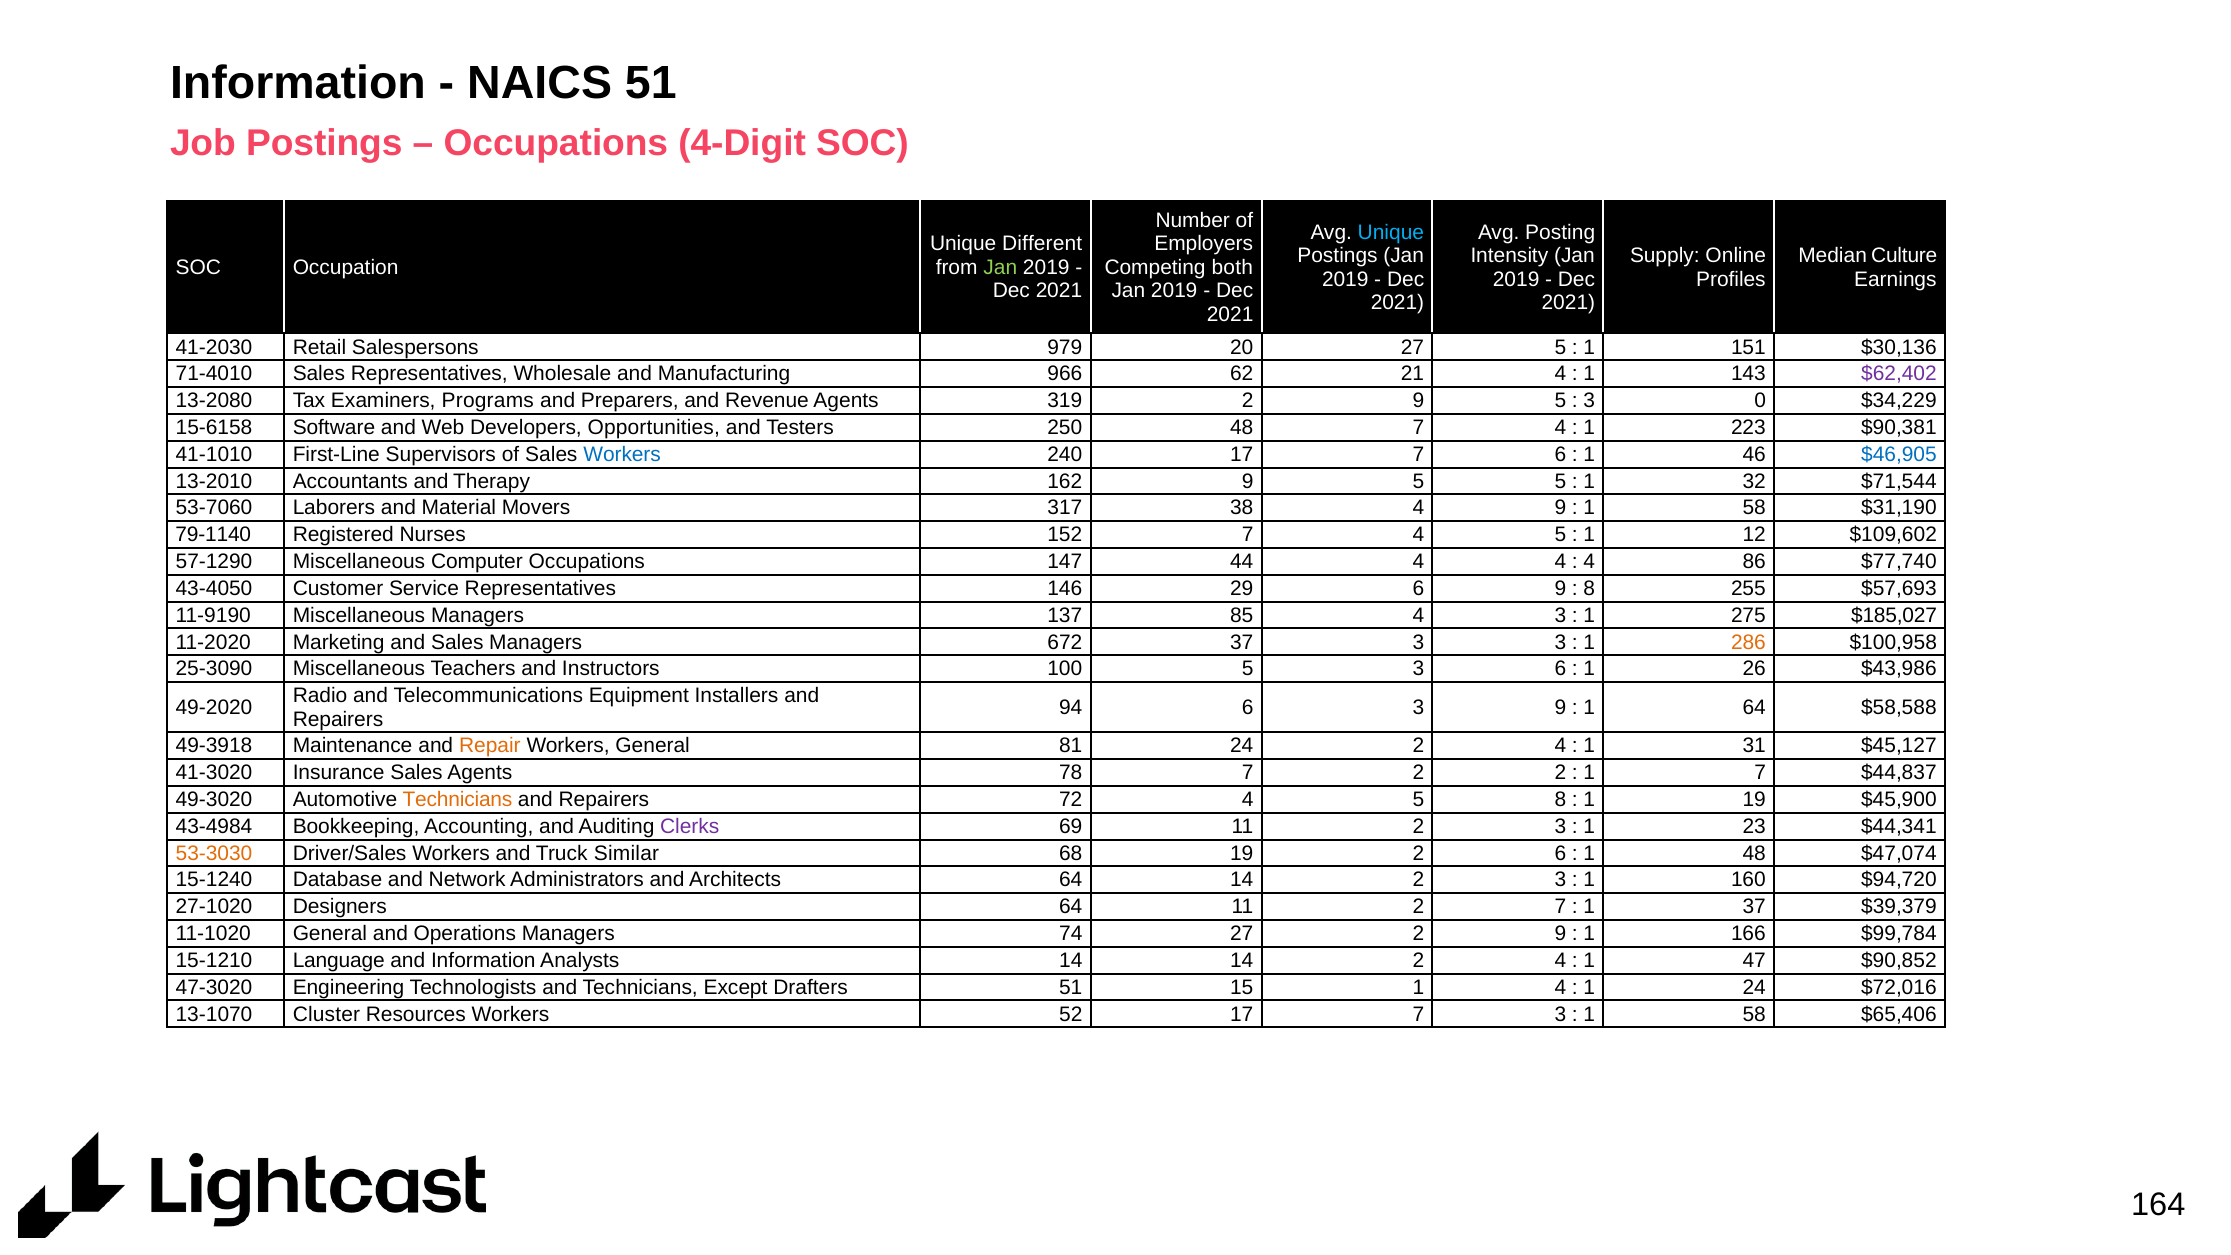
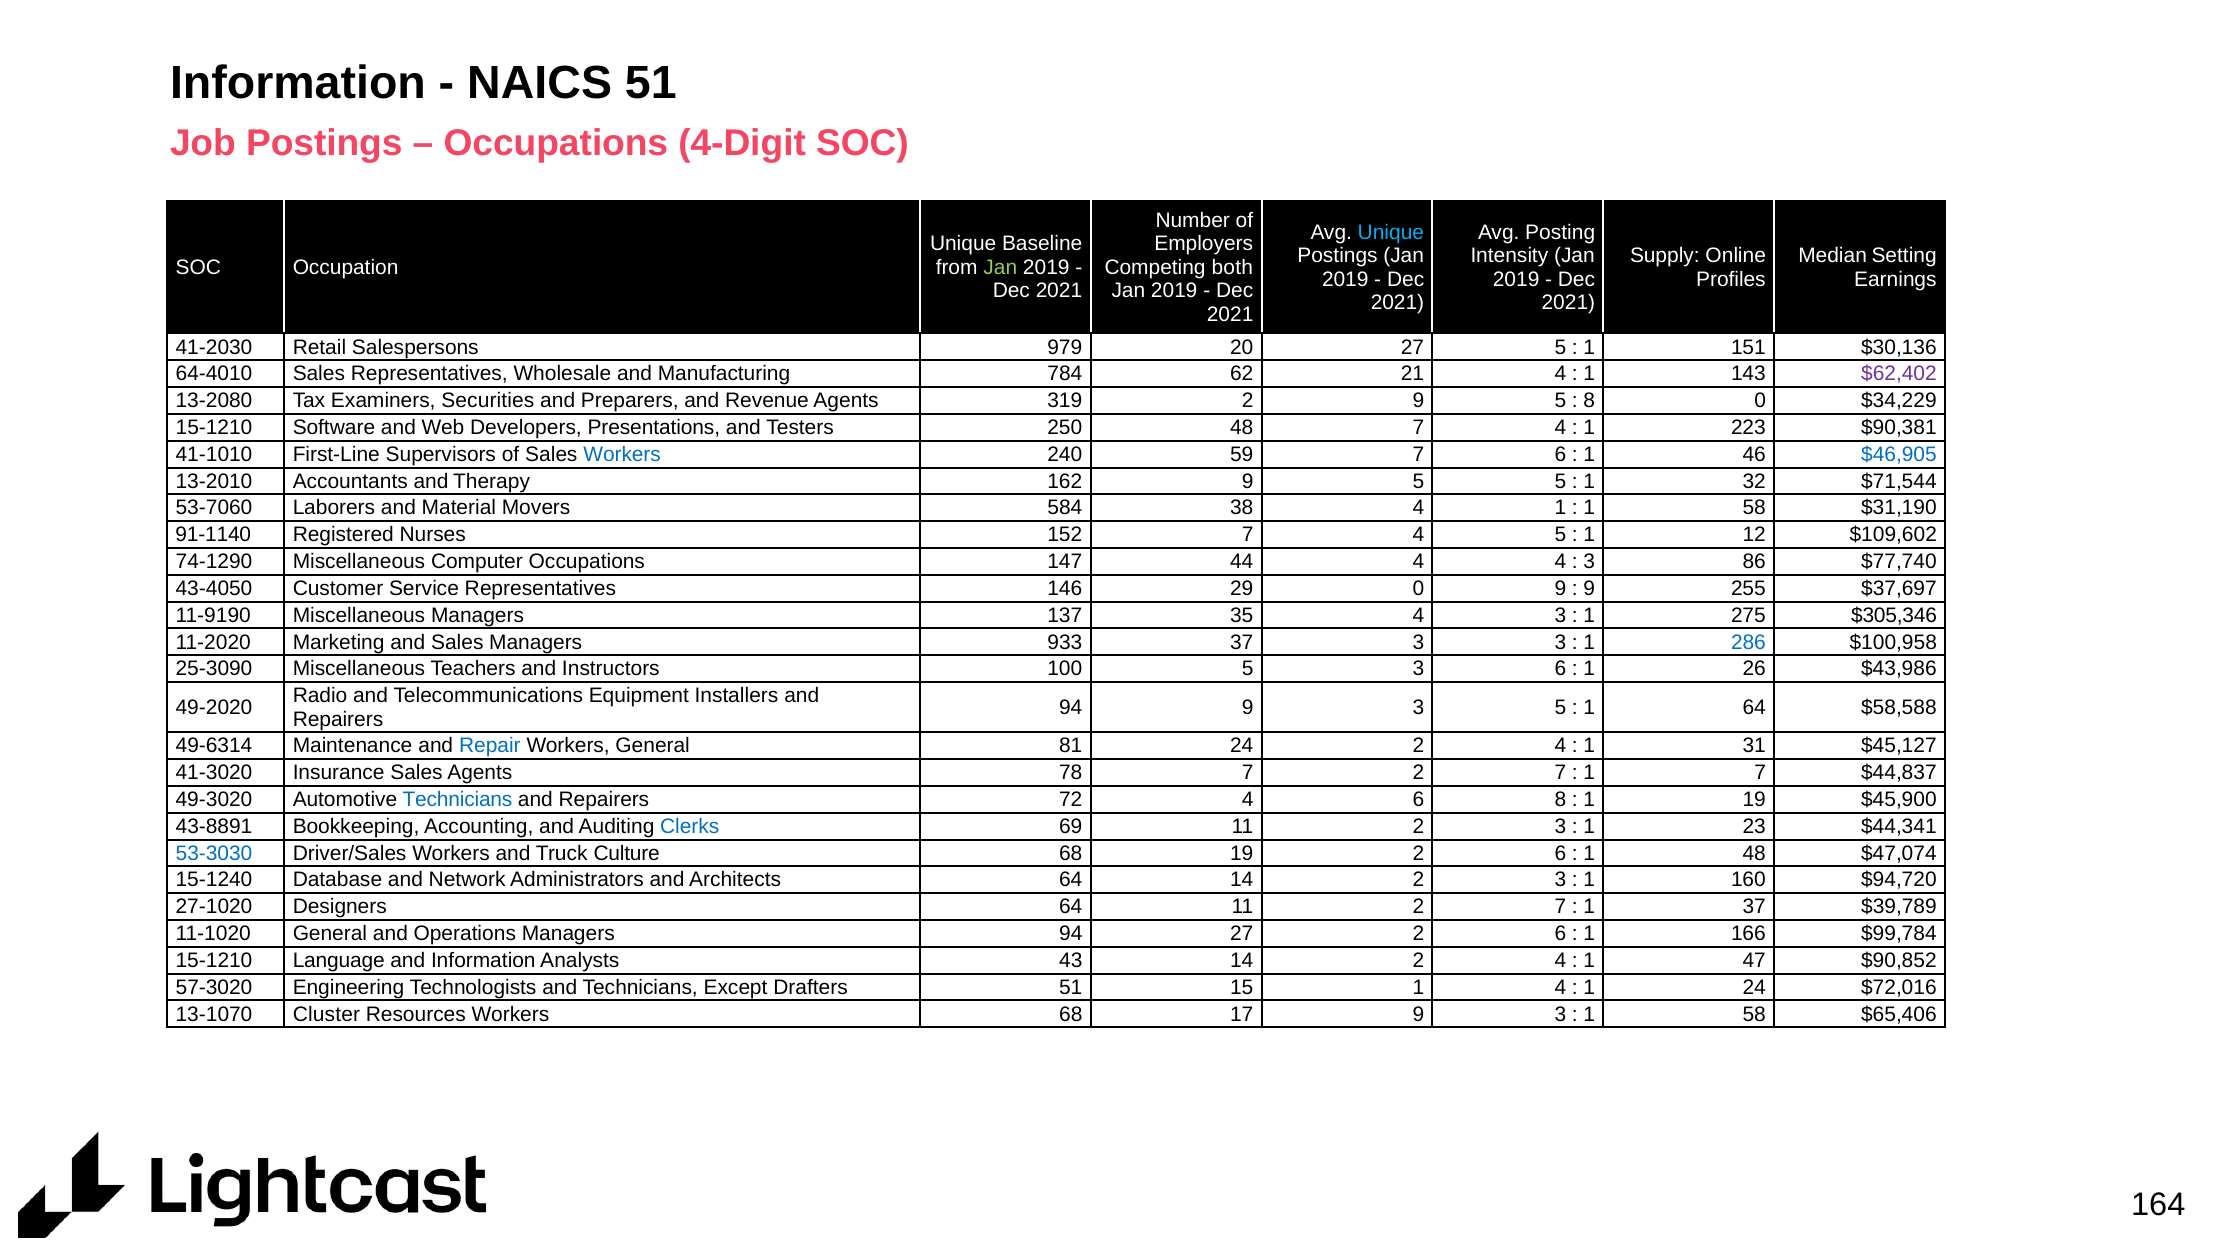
Different: Different -> Baseline
Culture: Culture -> Setting
71-4010: 71-4010 -> 64-4010
966: 966 -> 784
Programs: Programs -> Securities
3 at (1589, 401): 3 -> 8
15-6158 at (214, 428): 15-6158 -> 15-1210
Opportunities: Opportunities -> Presentations
240 17: 17 -> 59
317: 317 -> 584
4 9: 9 -> 1
79-1140: 79-1140 -> 91-1140
57-1290: 57-1290 -> 74-1290
4 at (1589, 562): 4 -> 3
29 6: 6 -> 0
8 at (1589, 588): 8 -> 9
$57,693: $57,693 -> $37,697
85: 85 -> 35
$185,027: $185,027 -> $305,346
672: 672 -> 933
286 colour: orange -> blue
94 6: 6 -> 9
3 9: 9 -> 5
49-3918: 49-3918 -> 49-6314
Repair colour: orange -> blue
7 2 2: 2 -> 7
Technicians at (458, 800) colour: orange -> blue
72 4 5: 5 -> 6
43-4984: 43-4984 -> 43-8891
Clerks colour: purple -> blue
53-3030 colour: orange -> blue
Similar: Similar -> Culture
$39,379: $39,379 -> $39,789
Managers 74: 74 -> 94
27 2 9: 9 -> 6
Analysts 14: 14 -> 43
47-3020: 47-3020 -> 57-3020
Workers 52: 52 -> 68
7 at (1418, 1014): 7 -> 9
